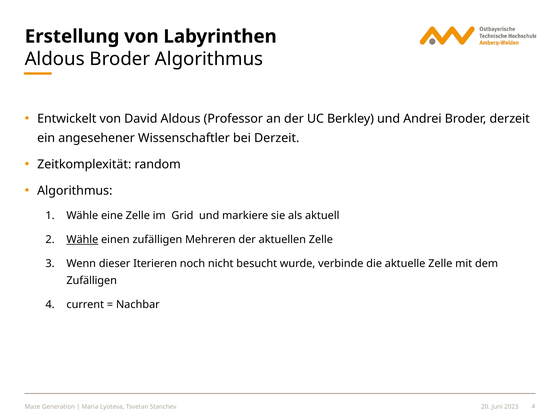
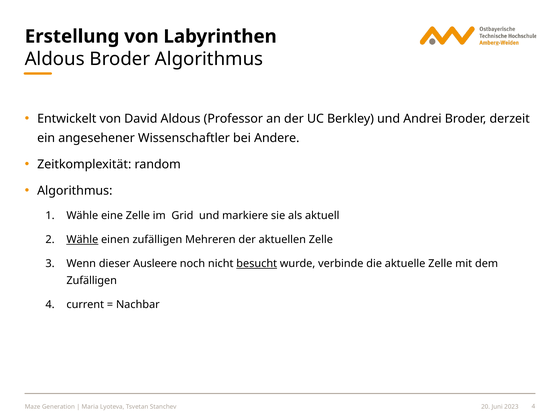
bei Derzeit: Derzeit -> Andere
Iterieren: Iterieren -> Ausleere
besucht underline: none -> present
